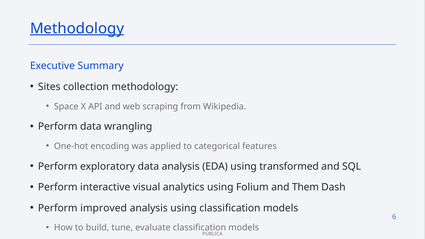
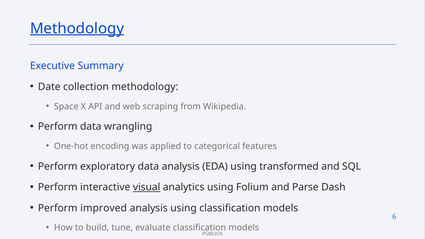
Sites: Sites -> Date
visual underline: none -> present
Them: Them -> Parse
